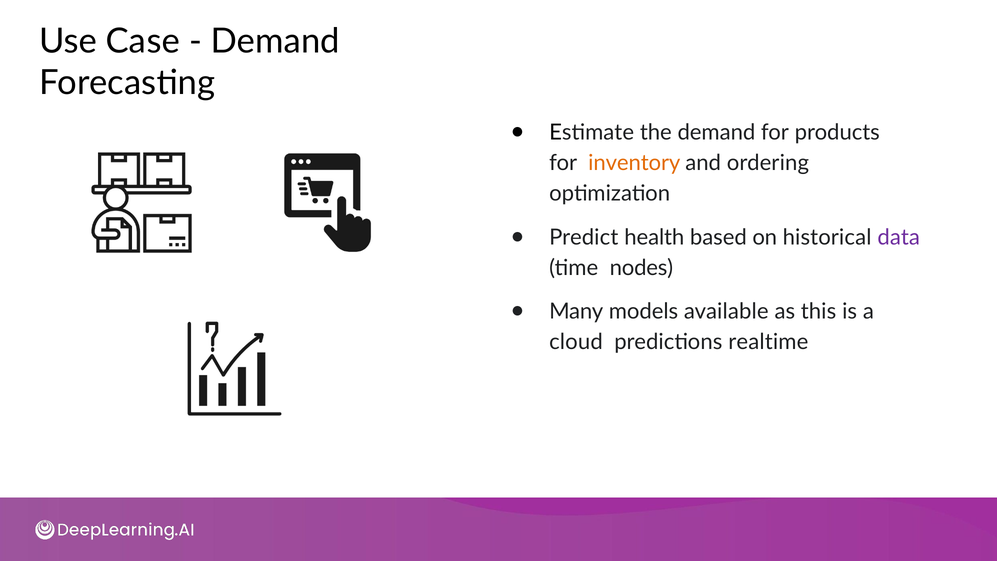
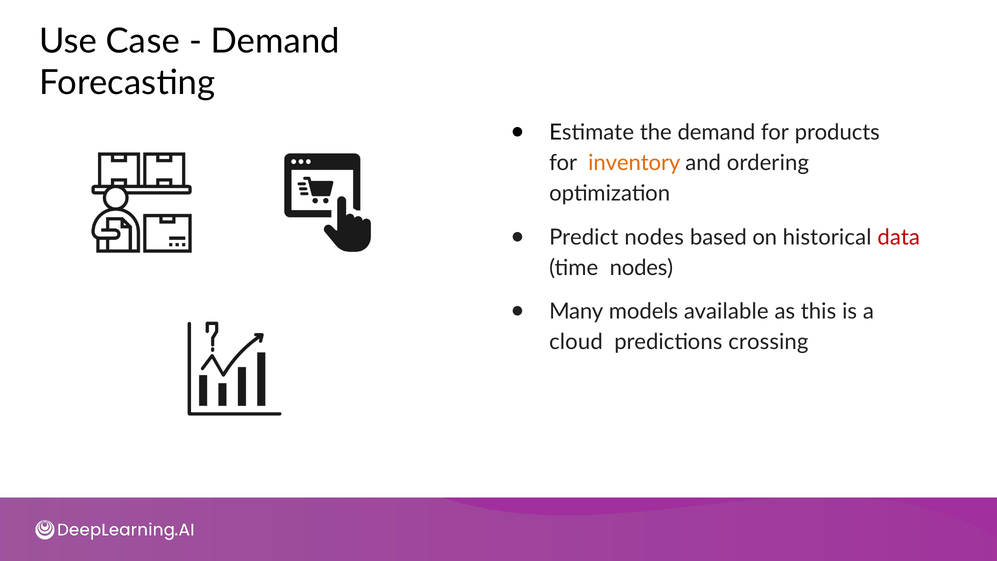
Predict health: health -> nodes
data colour: purple -> red
realtime: realtime -> crossing
